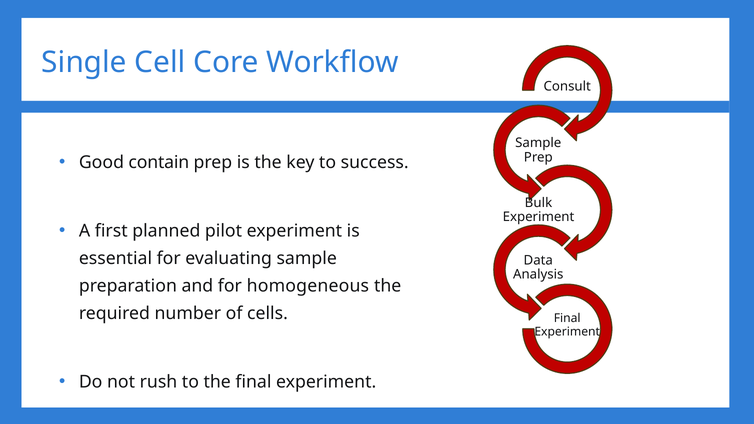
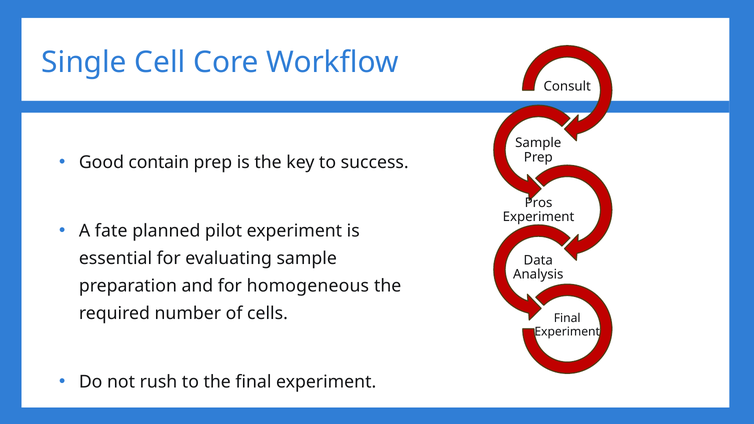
Bulk: Bulk -> Pros
first: first -> fate
